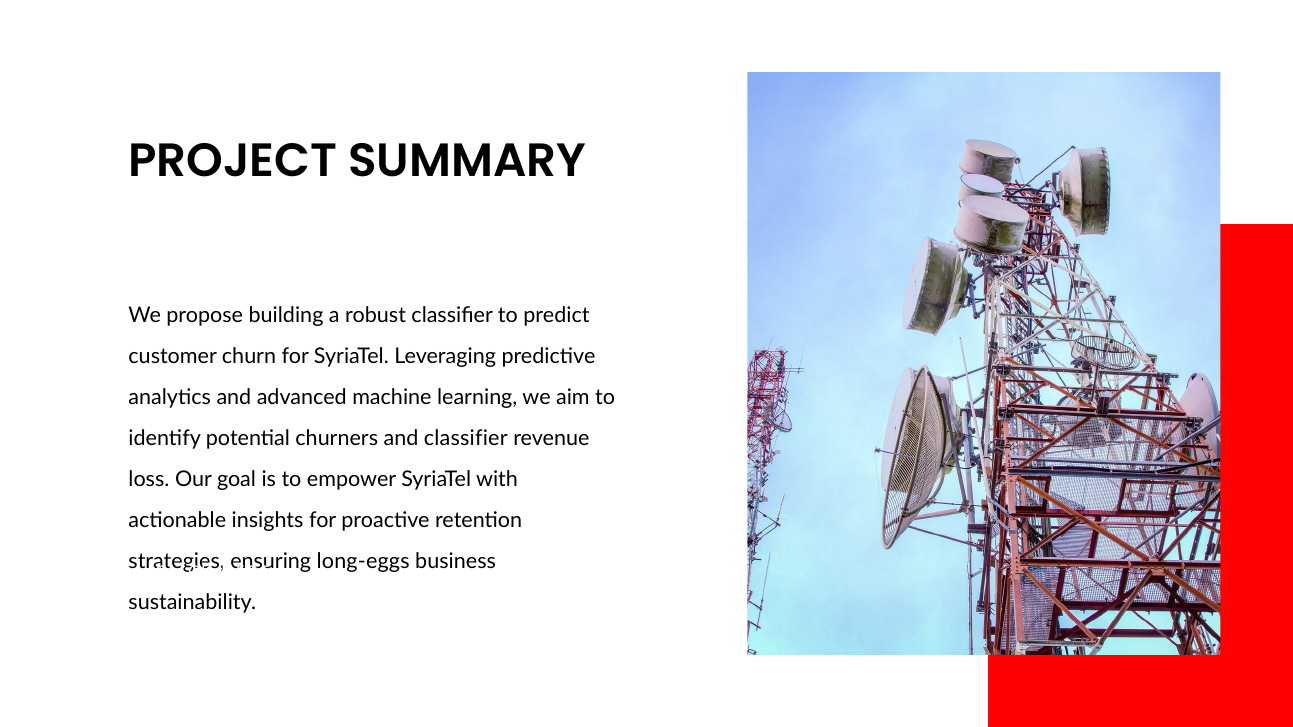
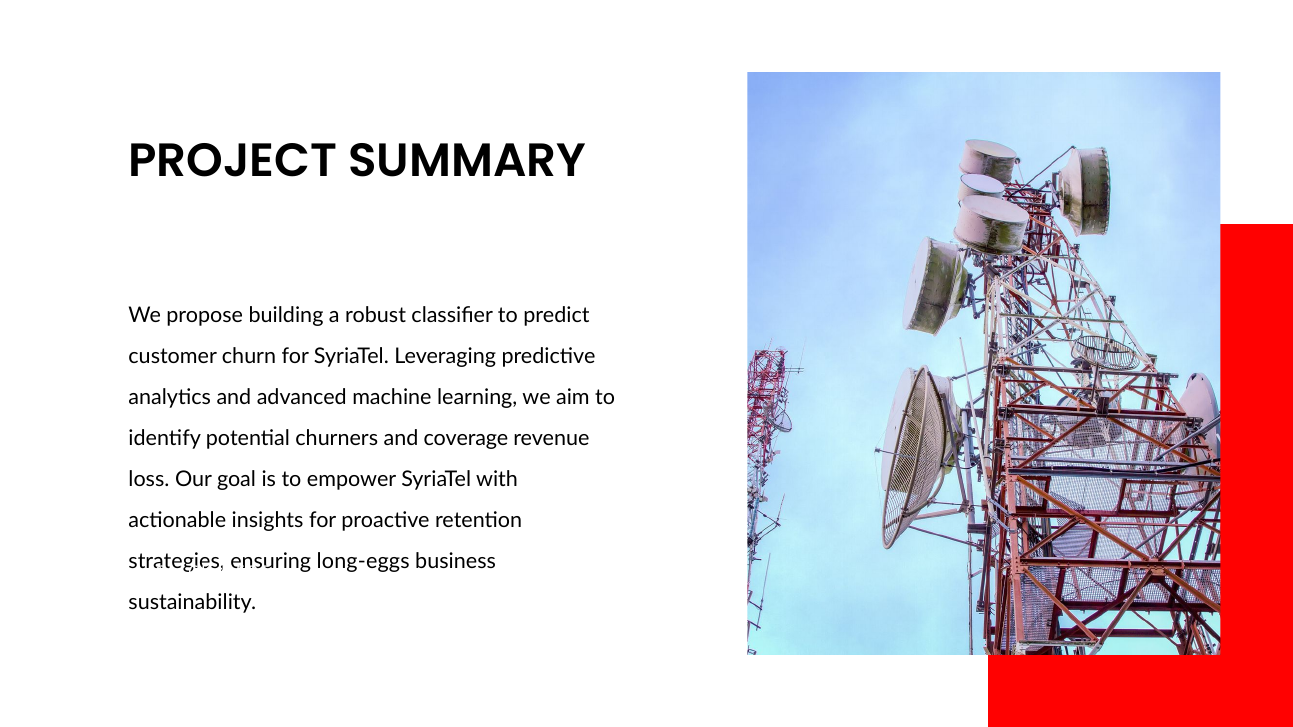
and classifier: classifier -> coverage
